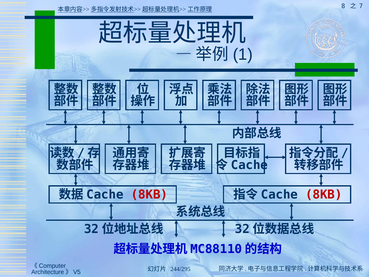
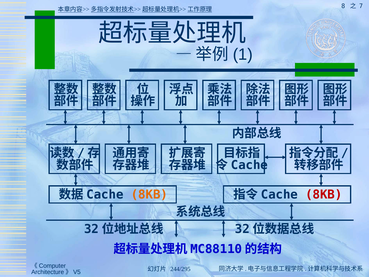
8KB at (149, 194) colour: red -> orange
